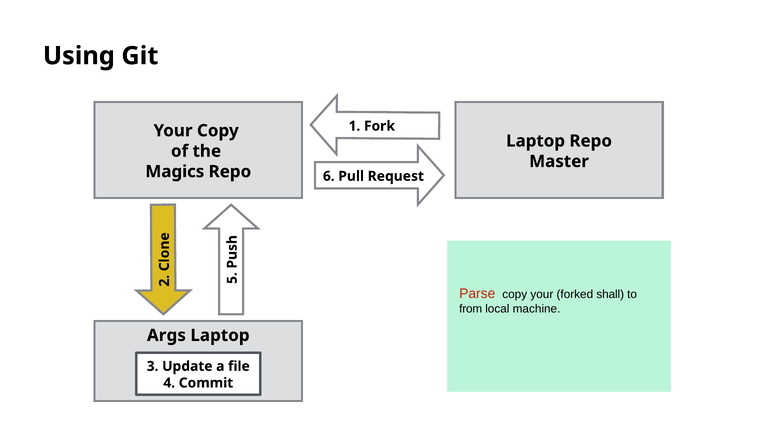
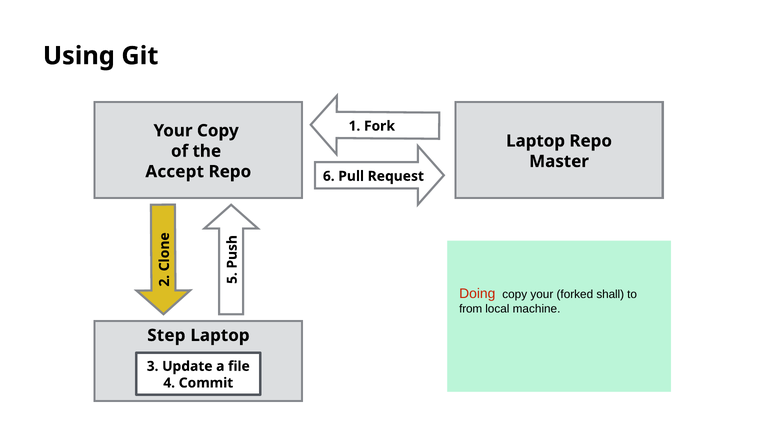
Magics: Magics -> Accept
Parse: Parse -> Doing
Args: Args -> Step
